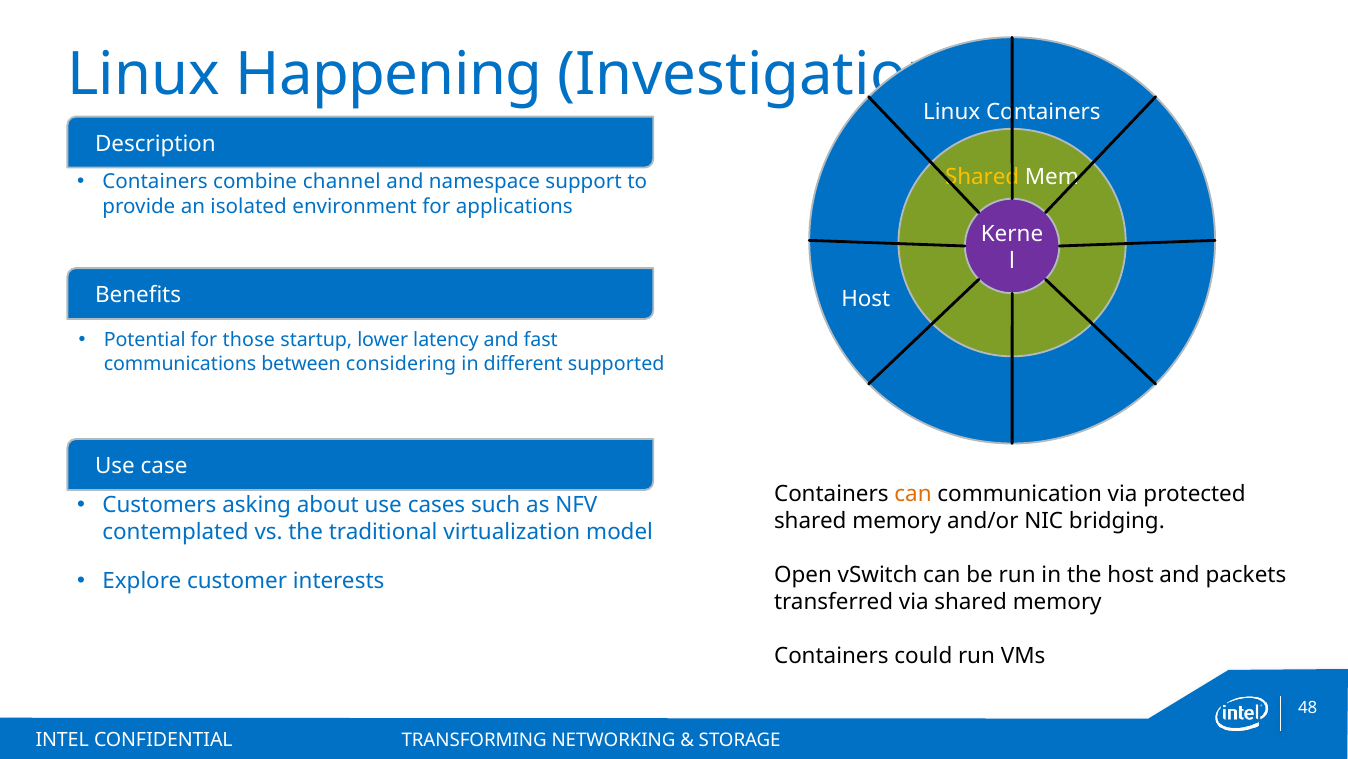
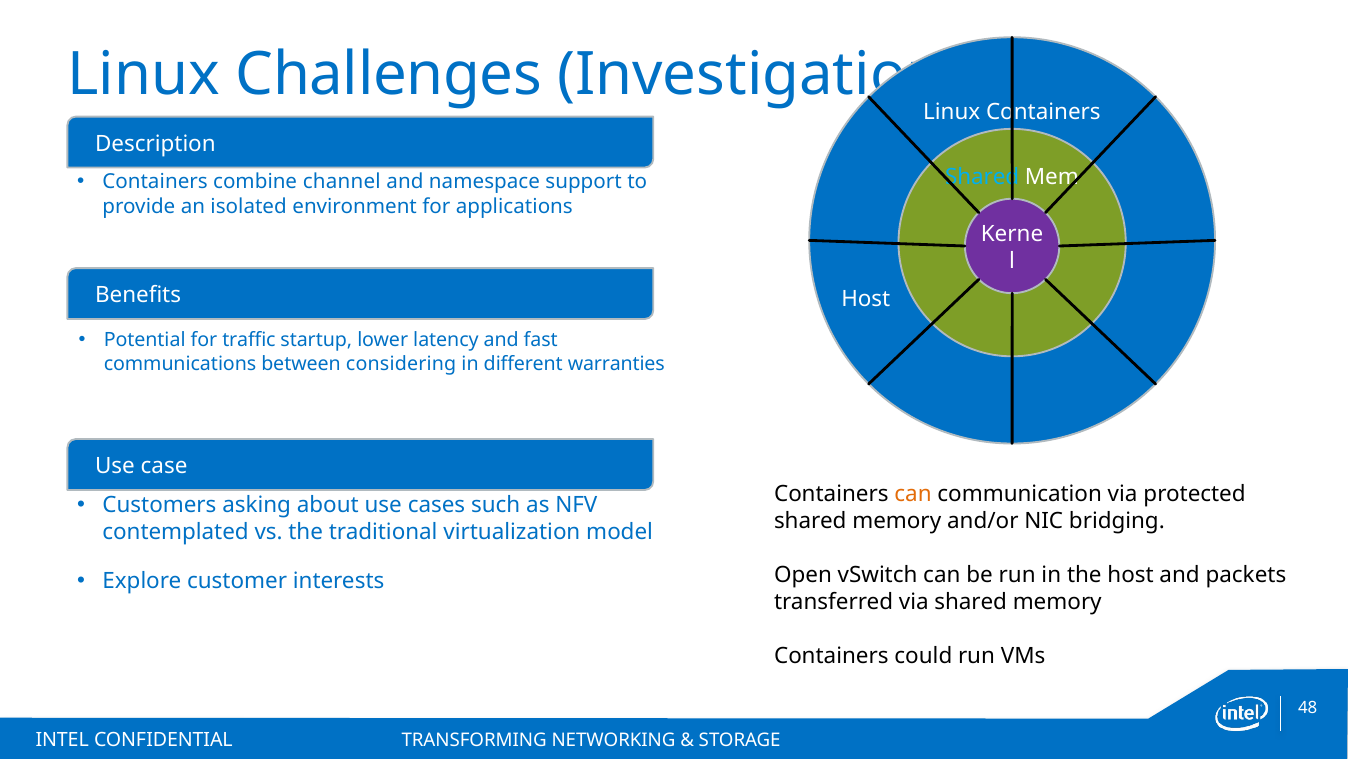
Happening: Happening -> Challenges
Shared at (982, 177) colour: yellow -> light blue
those: those -> traffic
supported: supported -> warranties
